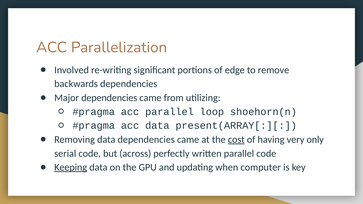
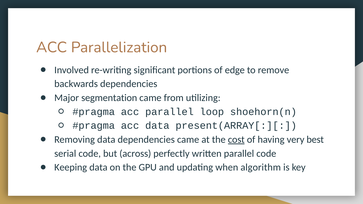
Major dependencies: dependencies -> segmentation
only: only -> best
Keeping underline: present -> none
computer: computer -> algorithm
